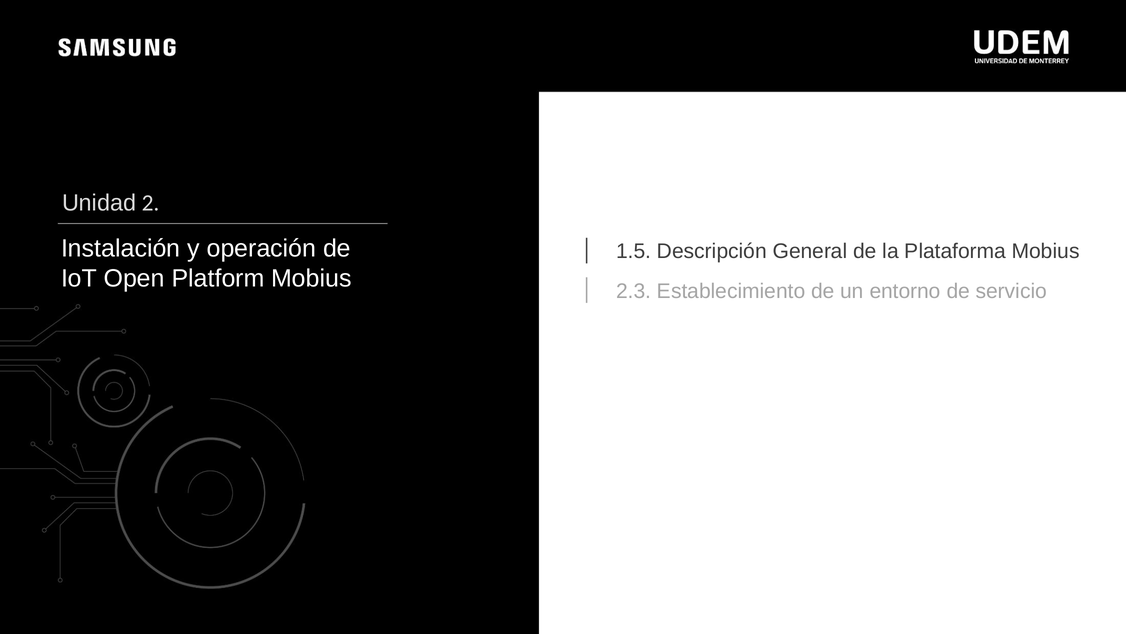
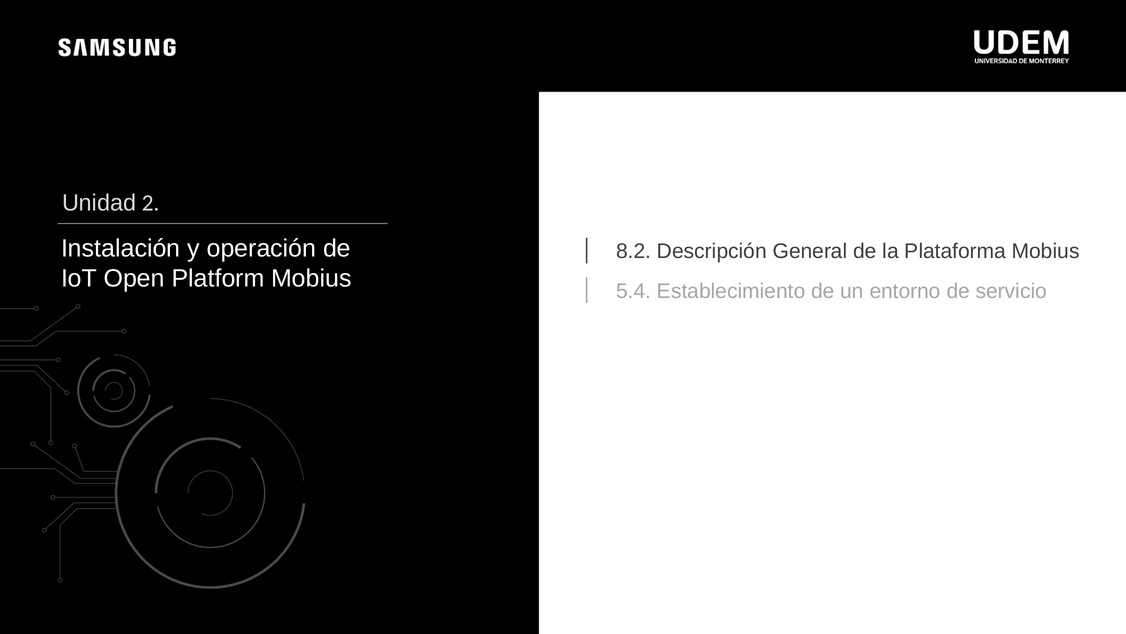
1.5: 1.5 -> 8.2
2.3: 2.3 -> 5.4
